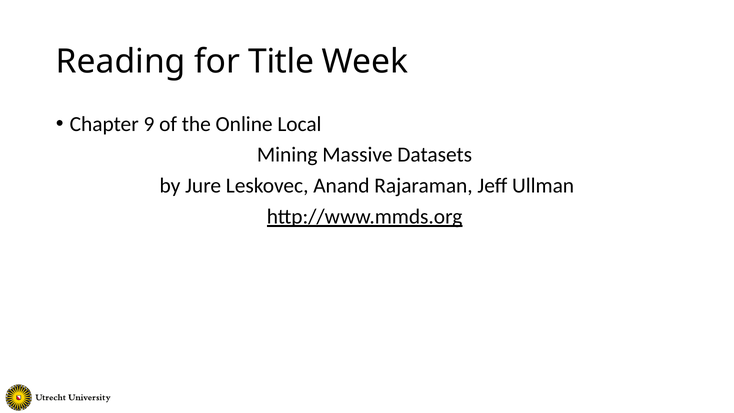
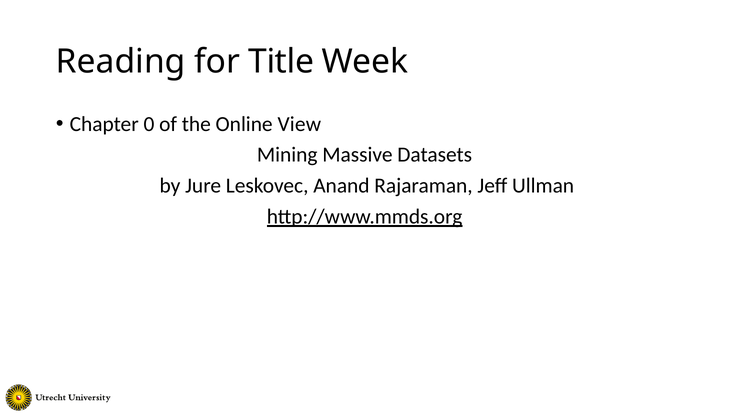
9: 9 -> 0
Local: Local -> View
